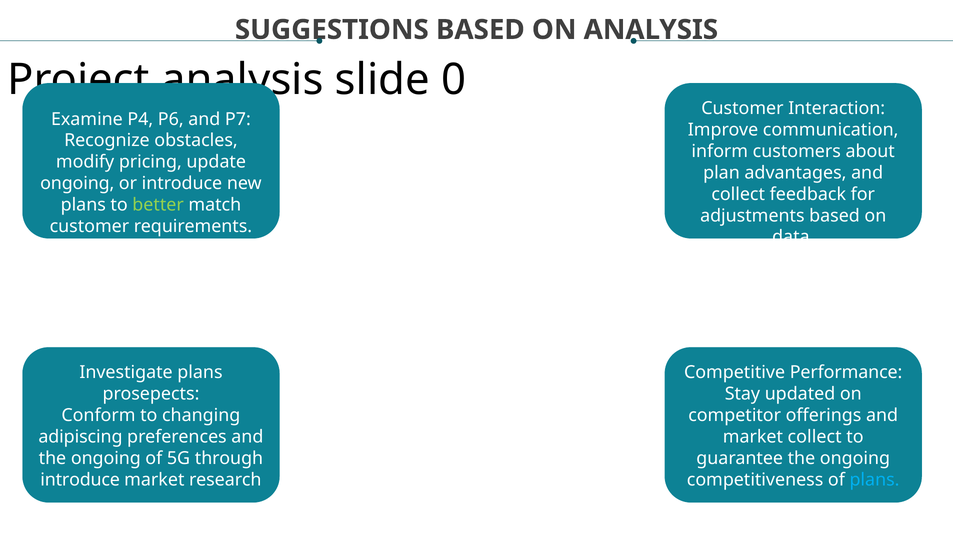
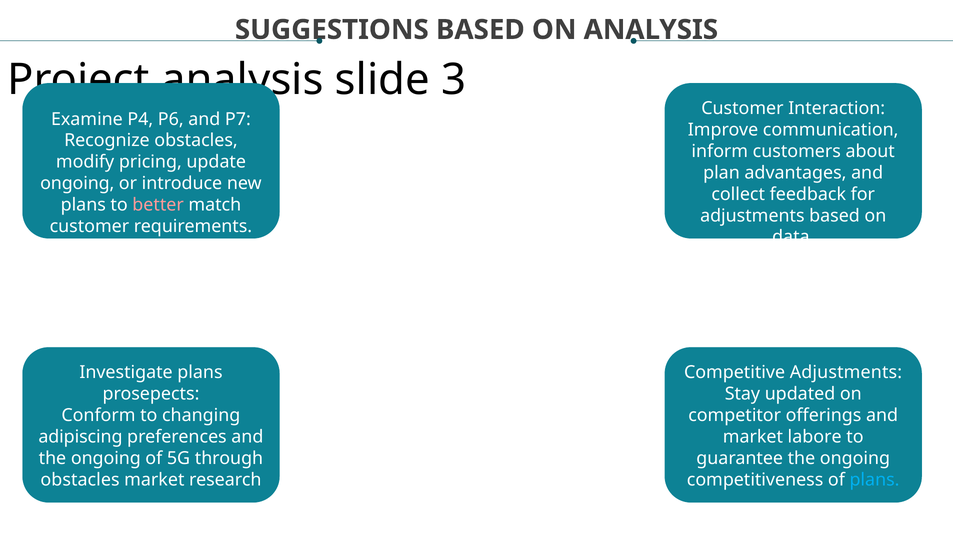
0: 0 -> 3
better colour: light green -> pink
Competitive Performance: Performance -> Adjustments
market collect: collect -> labore
introduce at (80, 480): introduce -> obstacles
